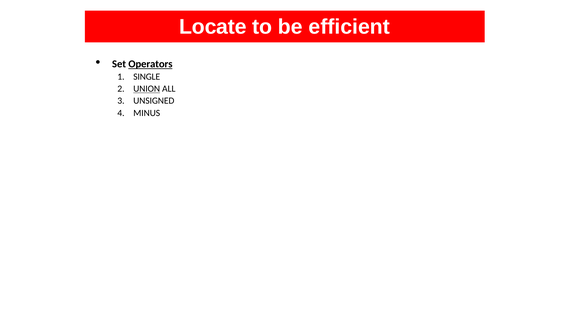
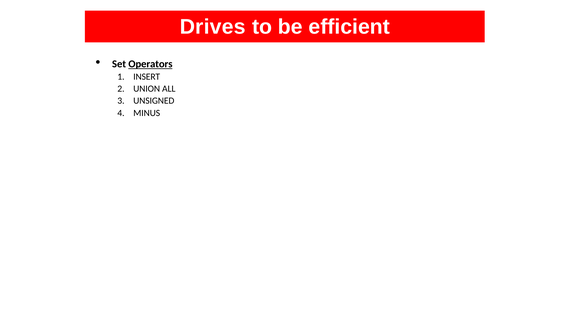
Locate: Locate -> Drives
SINGLE: SINGLE -> INSERT
UNION underline: present -> none
